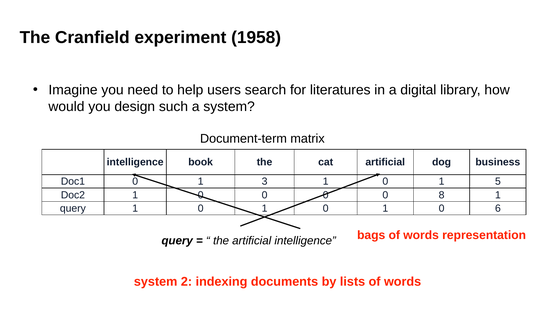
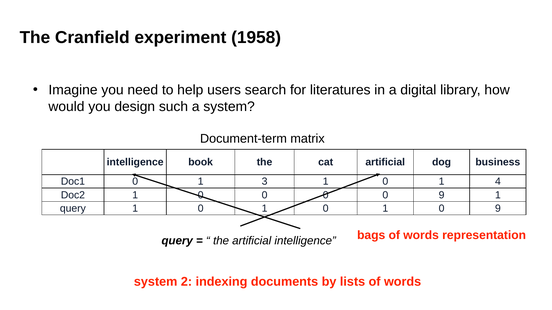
5: 5 -> 4
0 0 8: 8 -> 9
1 0 6: 6 -> 9
